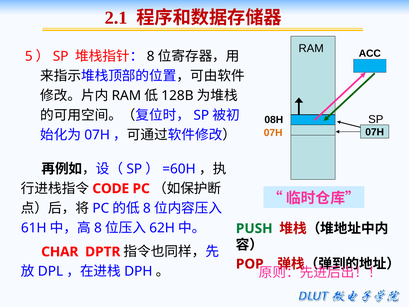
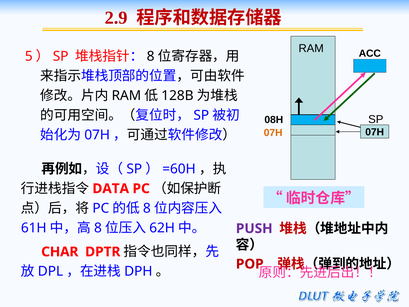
2.1: 2.1 -> 2.9
CODE: CODE -> DATA
PUSH colour: green -> purple
